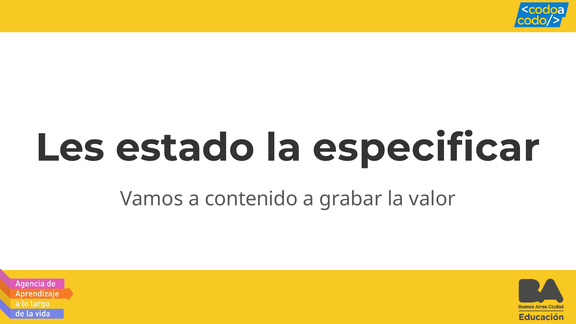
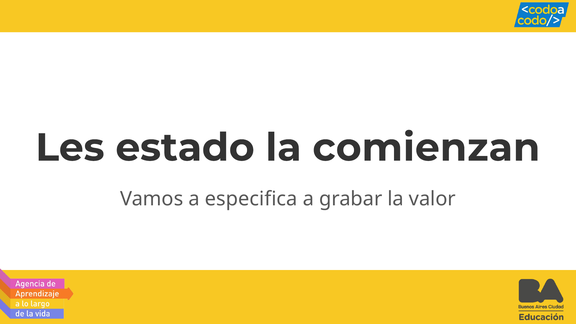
especificar: especificar -> comienzan
contenido: contenido -> especifica
